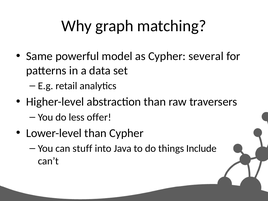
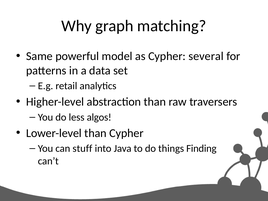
offer: offer -> algos
Include: Include -> Finding
